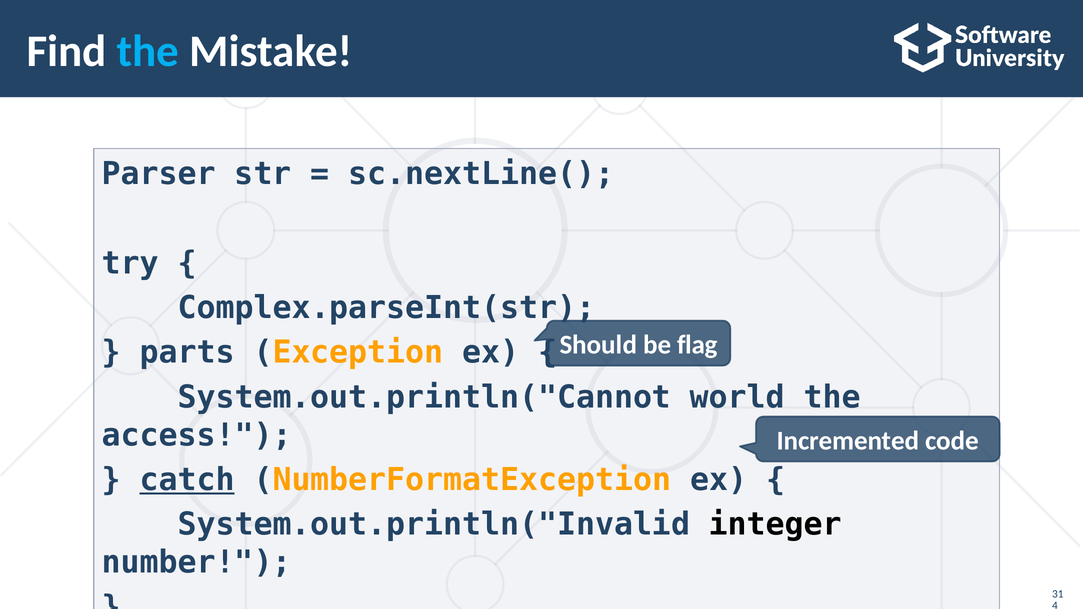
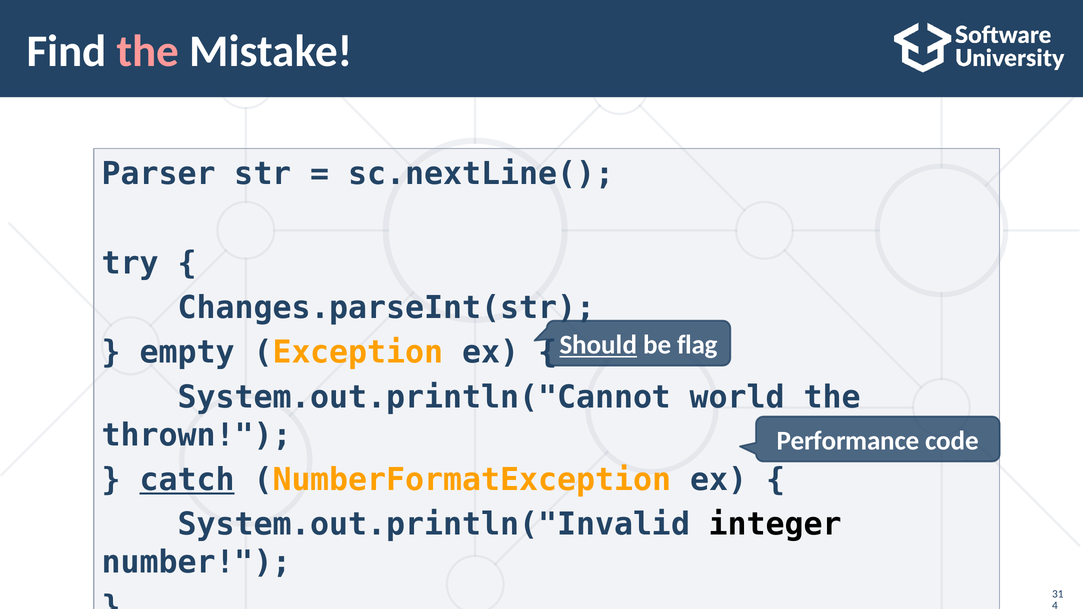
the at (148, 51) colour: light blue -> pink
Complex.parseInt(str: Complex.parseInt(str -> Changes.parseInt(str
Should underline: none -> present
parts: parts -> empty
access: access -> thrown
Incremented: Incremented -> Performance
